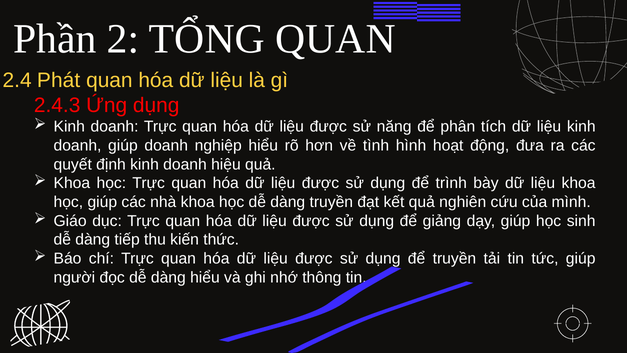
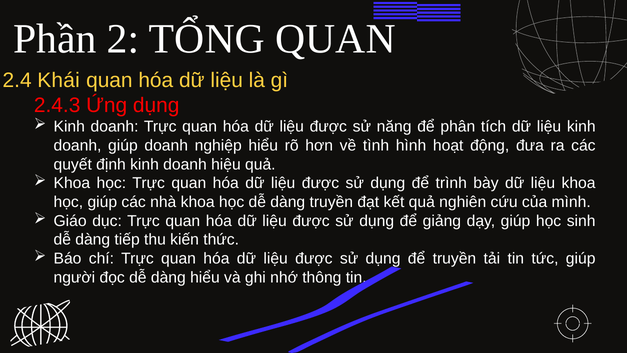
Phát: Phát -> Khái
